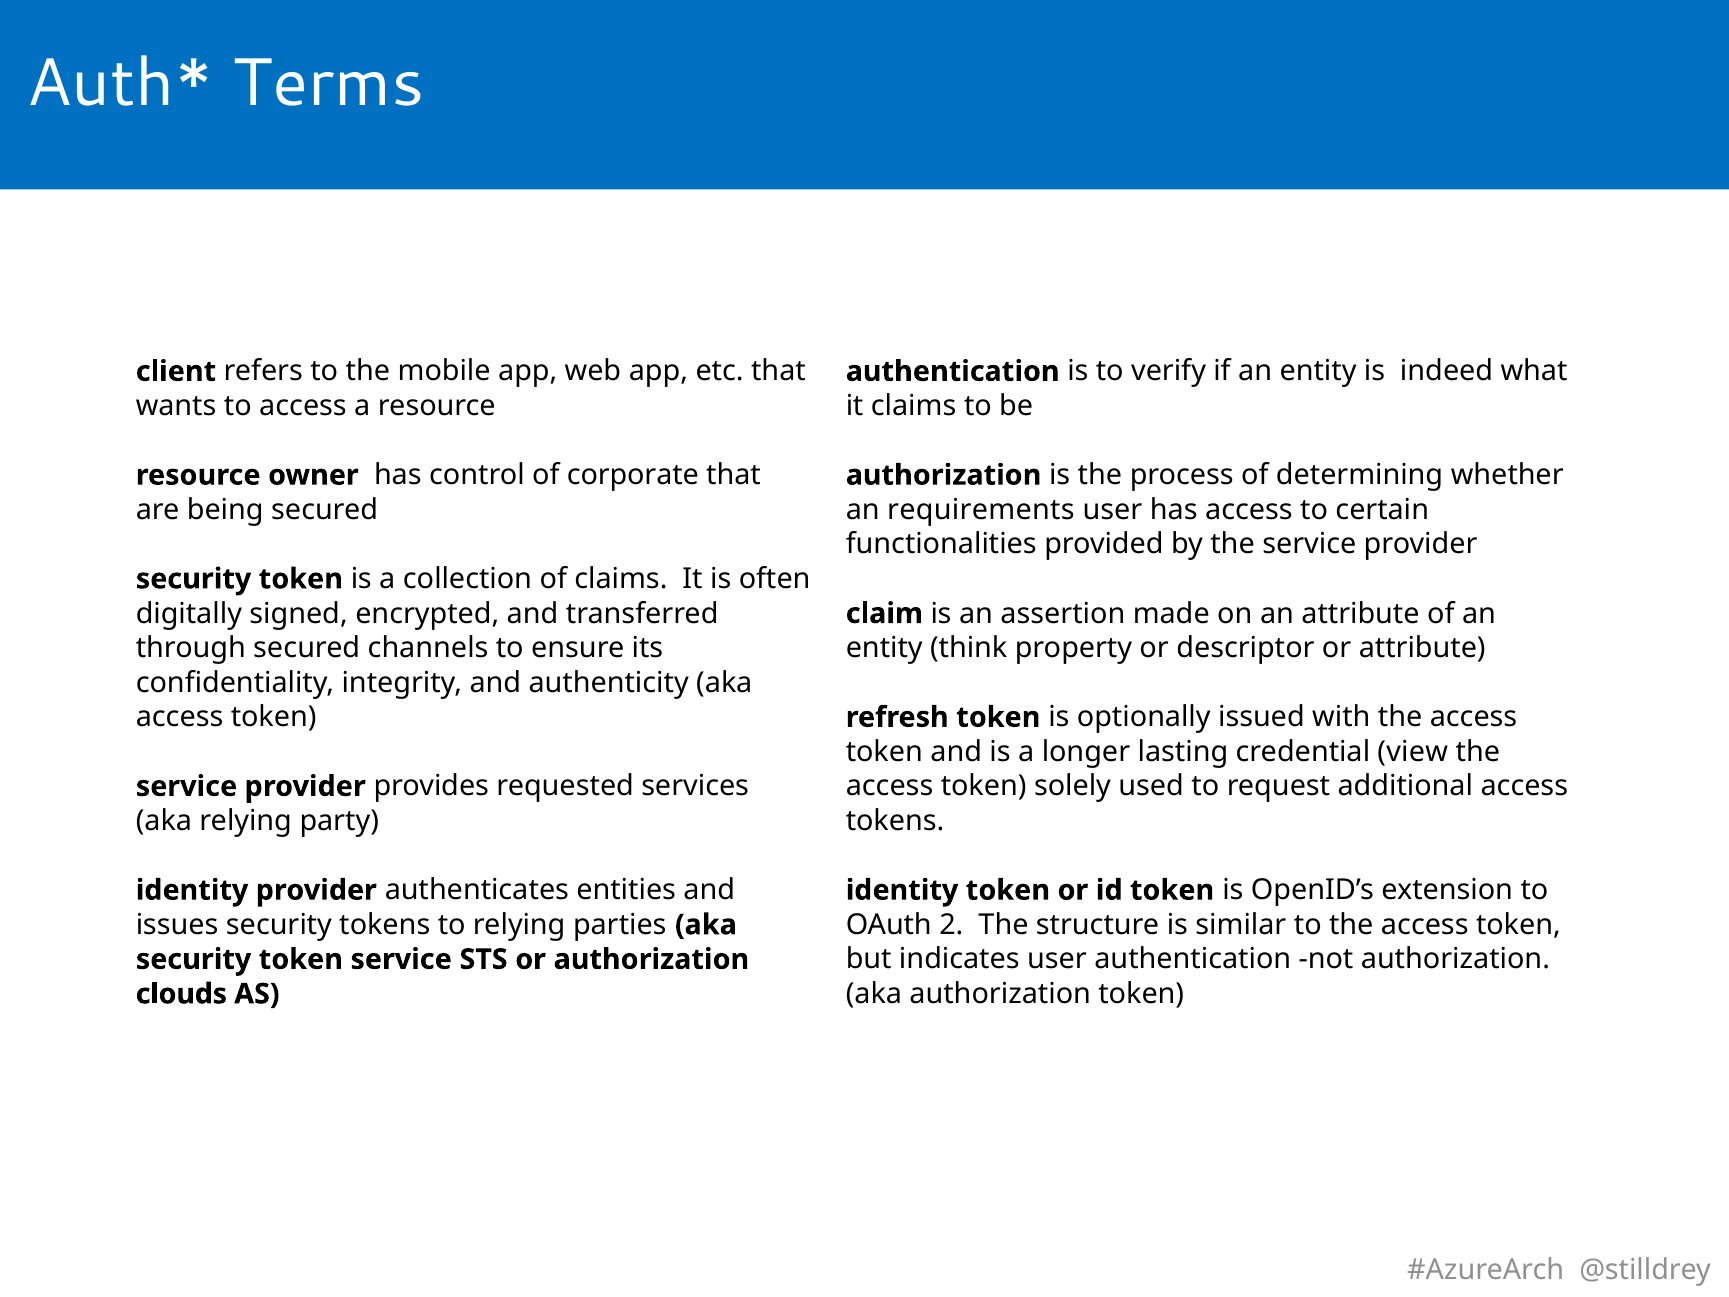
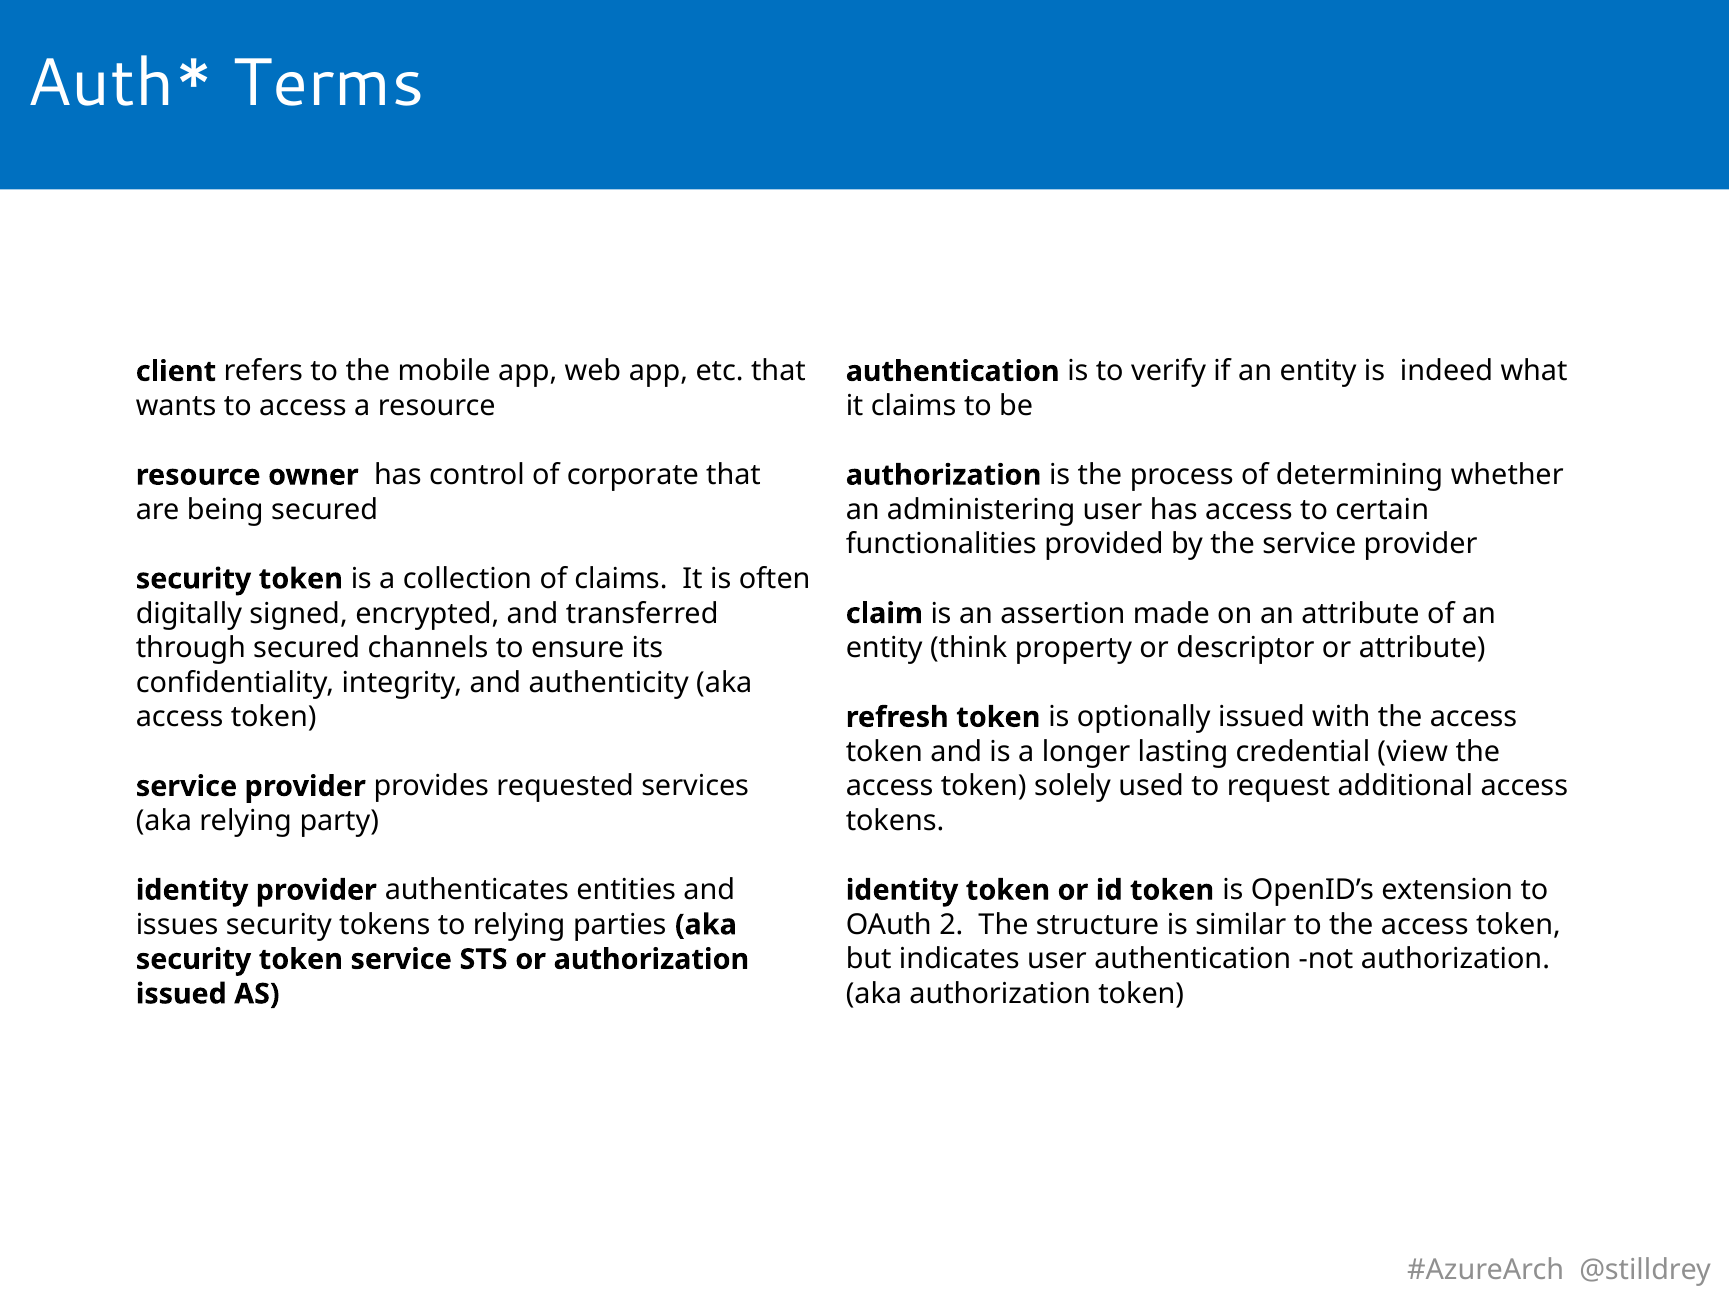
requirements: requirements -> administering
clouds at (181, 994): clouds -> issued
